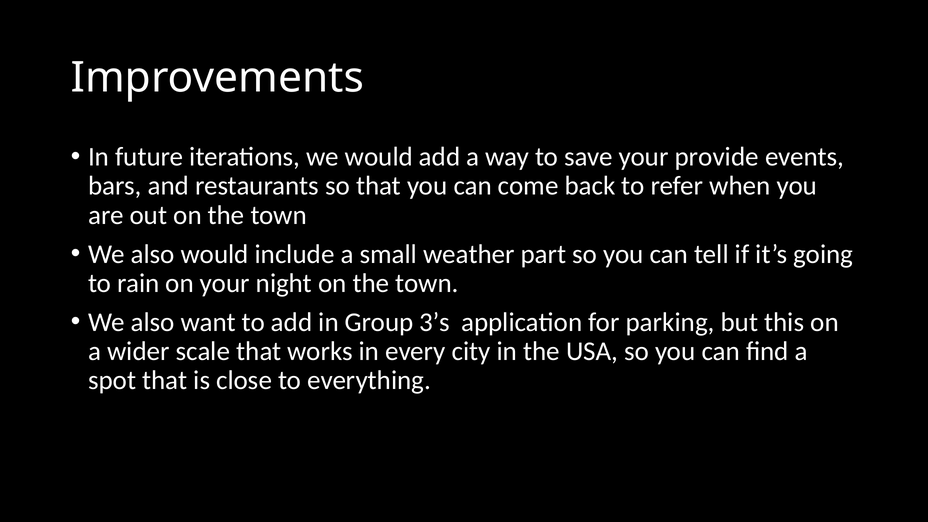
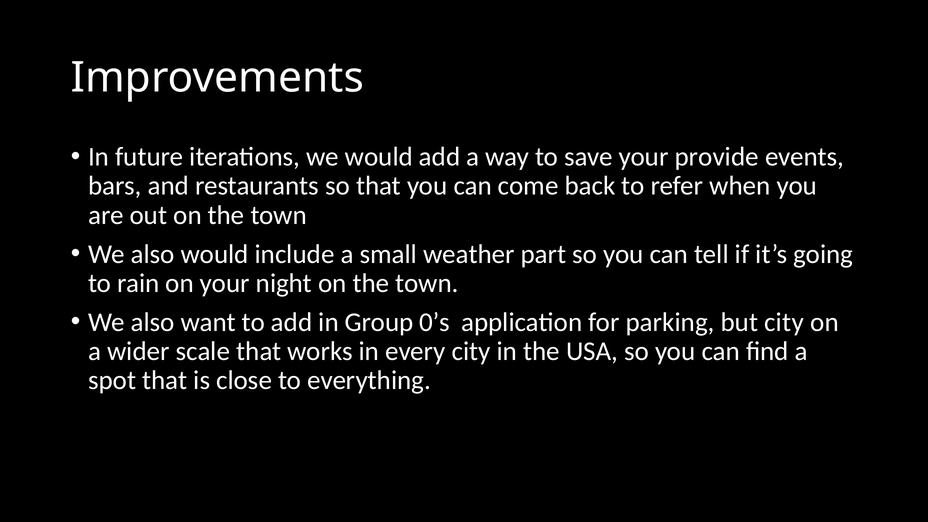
3’s: 3’s -> 0’s
but this: this -> city
